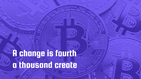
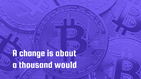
fourth: fourth -> about
create: create -> would
